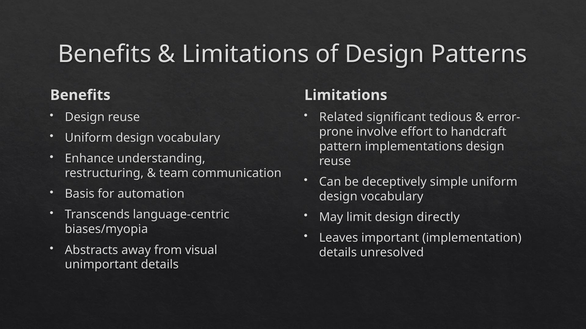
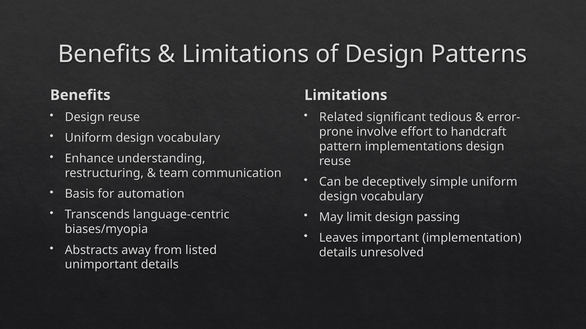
directly: directly -> passing
visual: visual -> listed
